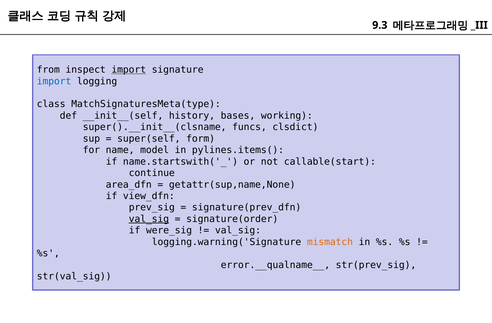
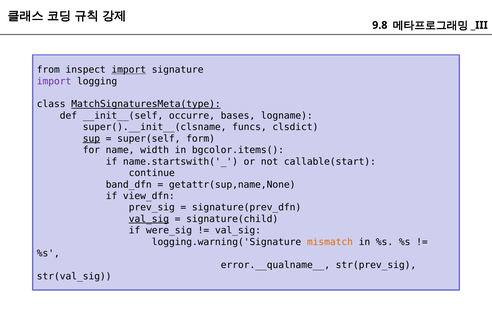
9.3: 9.3 -> 9.8
import at (54, 81) colour: blue -> purple
MatchSignaturesMeta(type underline: none -> present
history: history -> occurre
working: working -> logname
sup underline: none -> present
model: model -> width
pylines.items(: pylines.items( -> bgcolor.items(
area_dfn: area_dfn -> band_dfn
signature(order: signature(order -> signature(child
